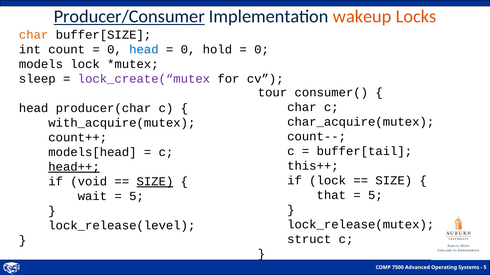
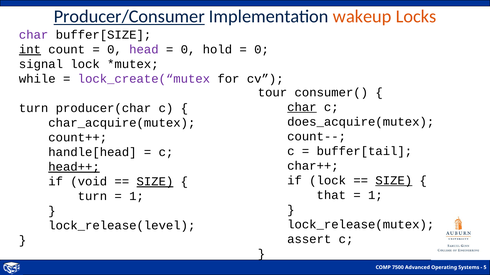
char at (34, 35) colour: orange -> purple
int underline: none -> present
head at (144, 50) colour: blue -> purple
models: models -> signal
sleep: sleep -> while
char at (302, 107) underline: none -> present
head at (34, 109): head -> turn
char_acquire(mutex: char_acquire(mutex -> does_acquire(mutex
with_acquire(mutex: with_acquire(mutex -> char_acquire(mutex
models[head: models[head -> handle[head
this++: this++ -> char++
SIZE at (394, 181) underline: none -> present
5 at (375, 196): 5 -> 1
wait at (92, 197): wait -> turn
5 at (137, 197): 5 -> 1
struct: struct -> assert
